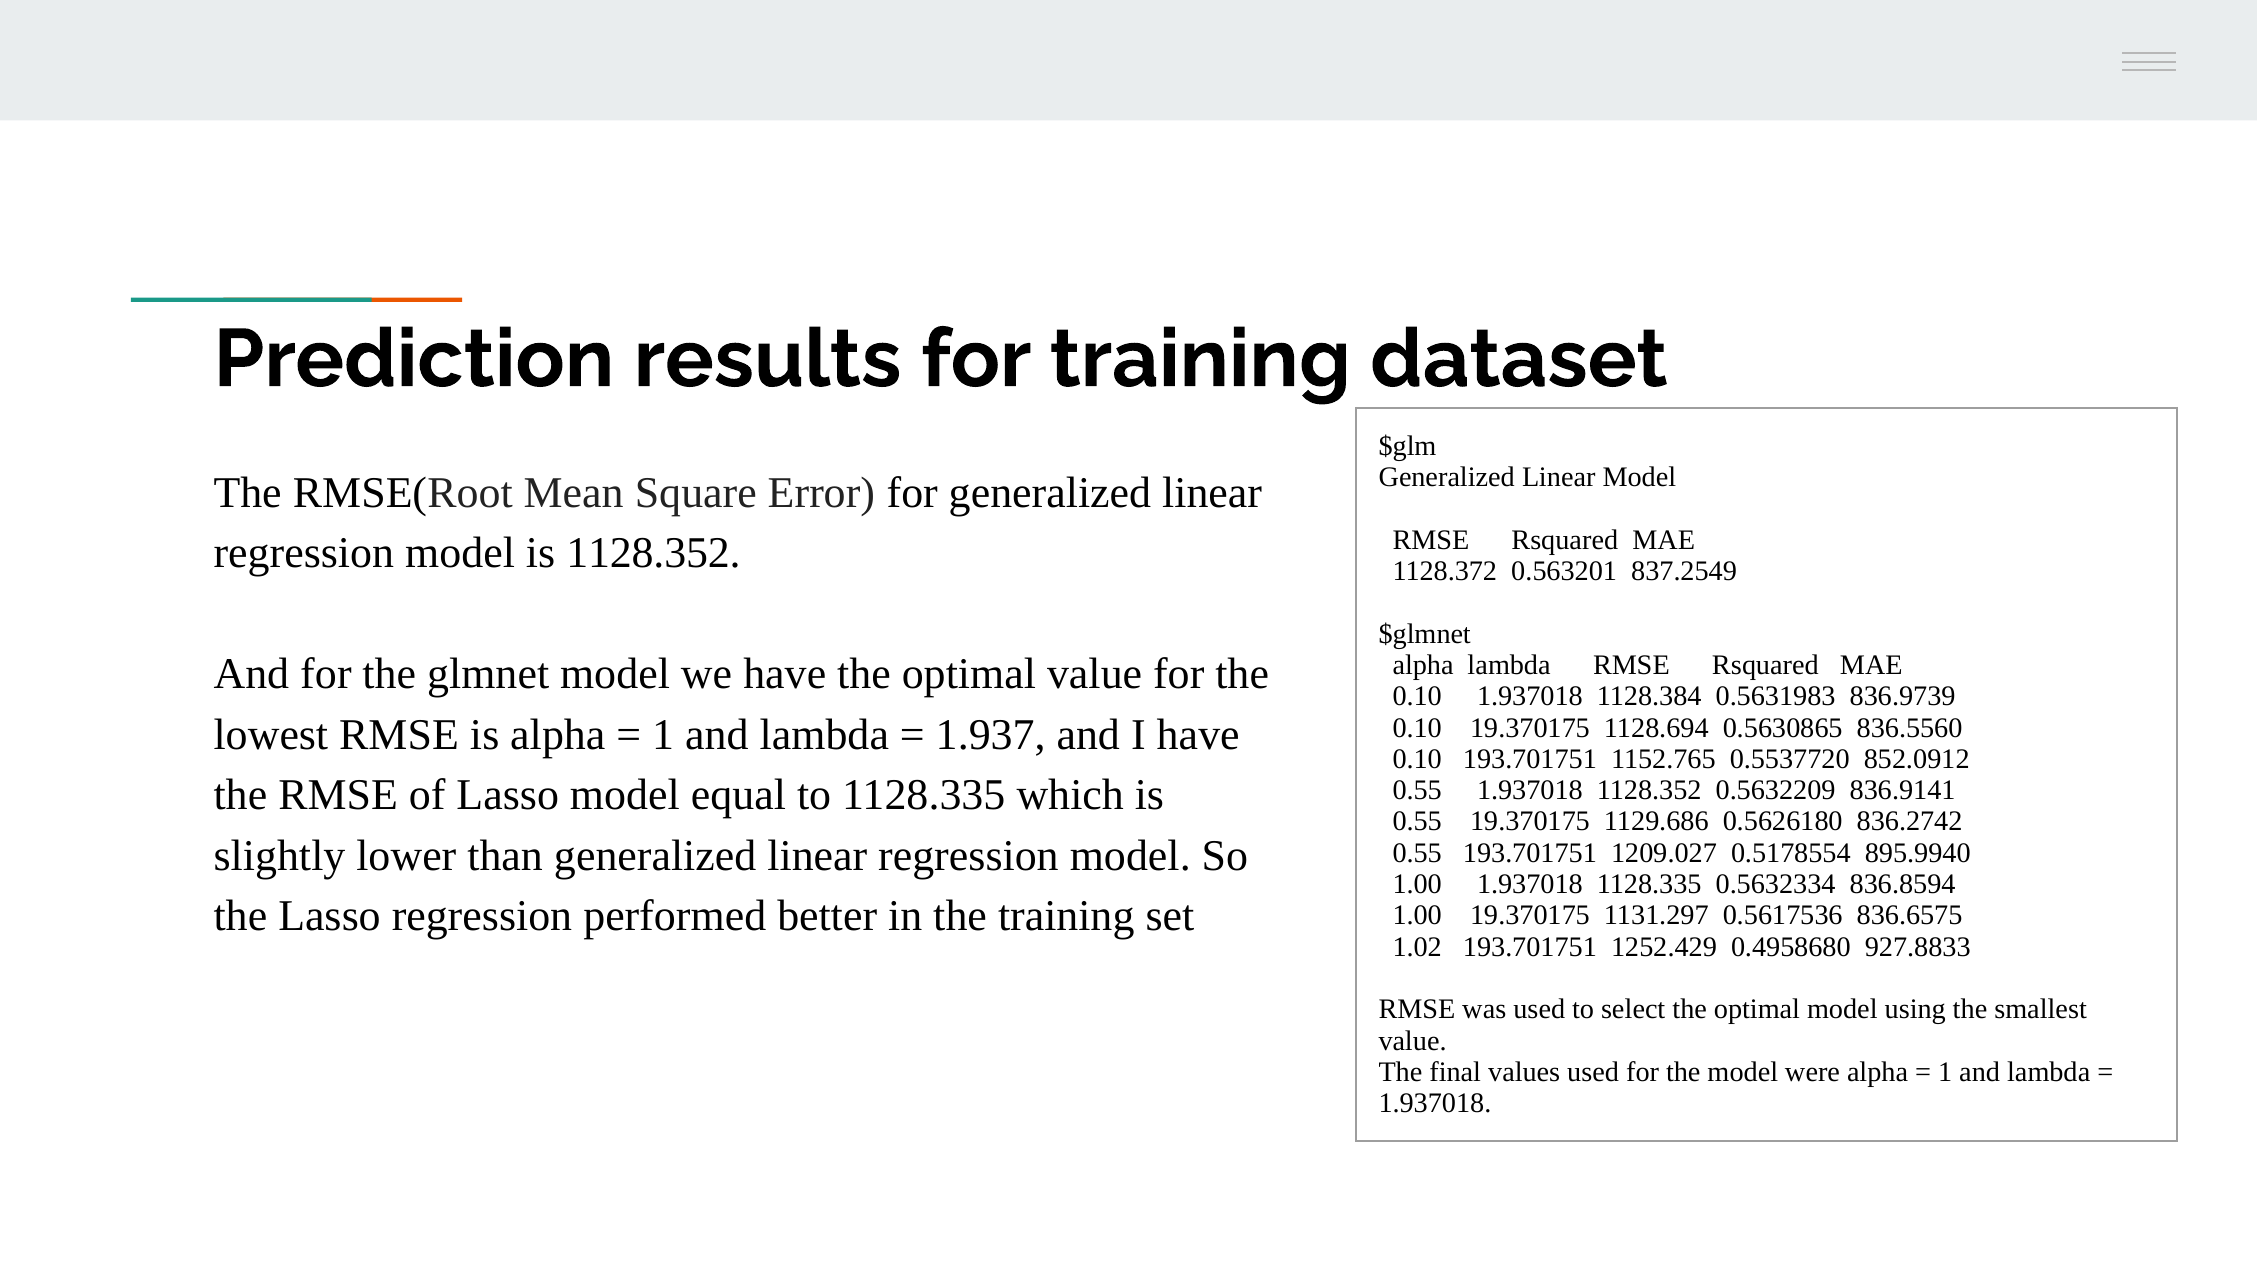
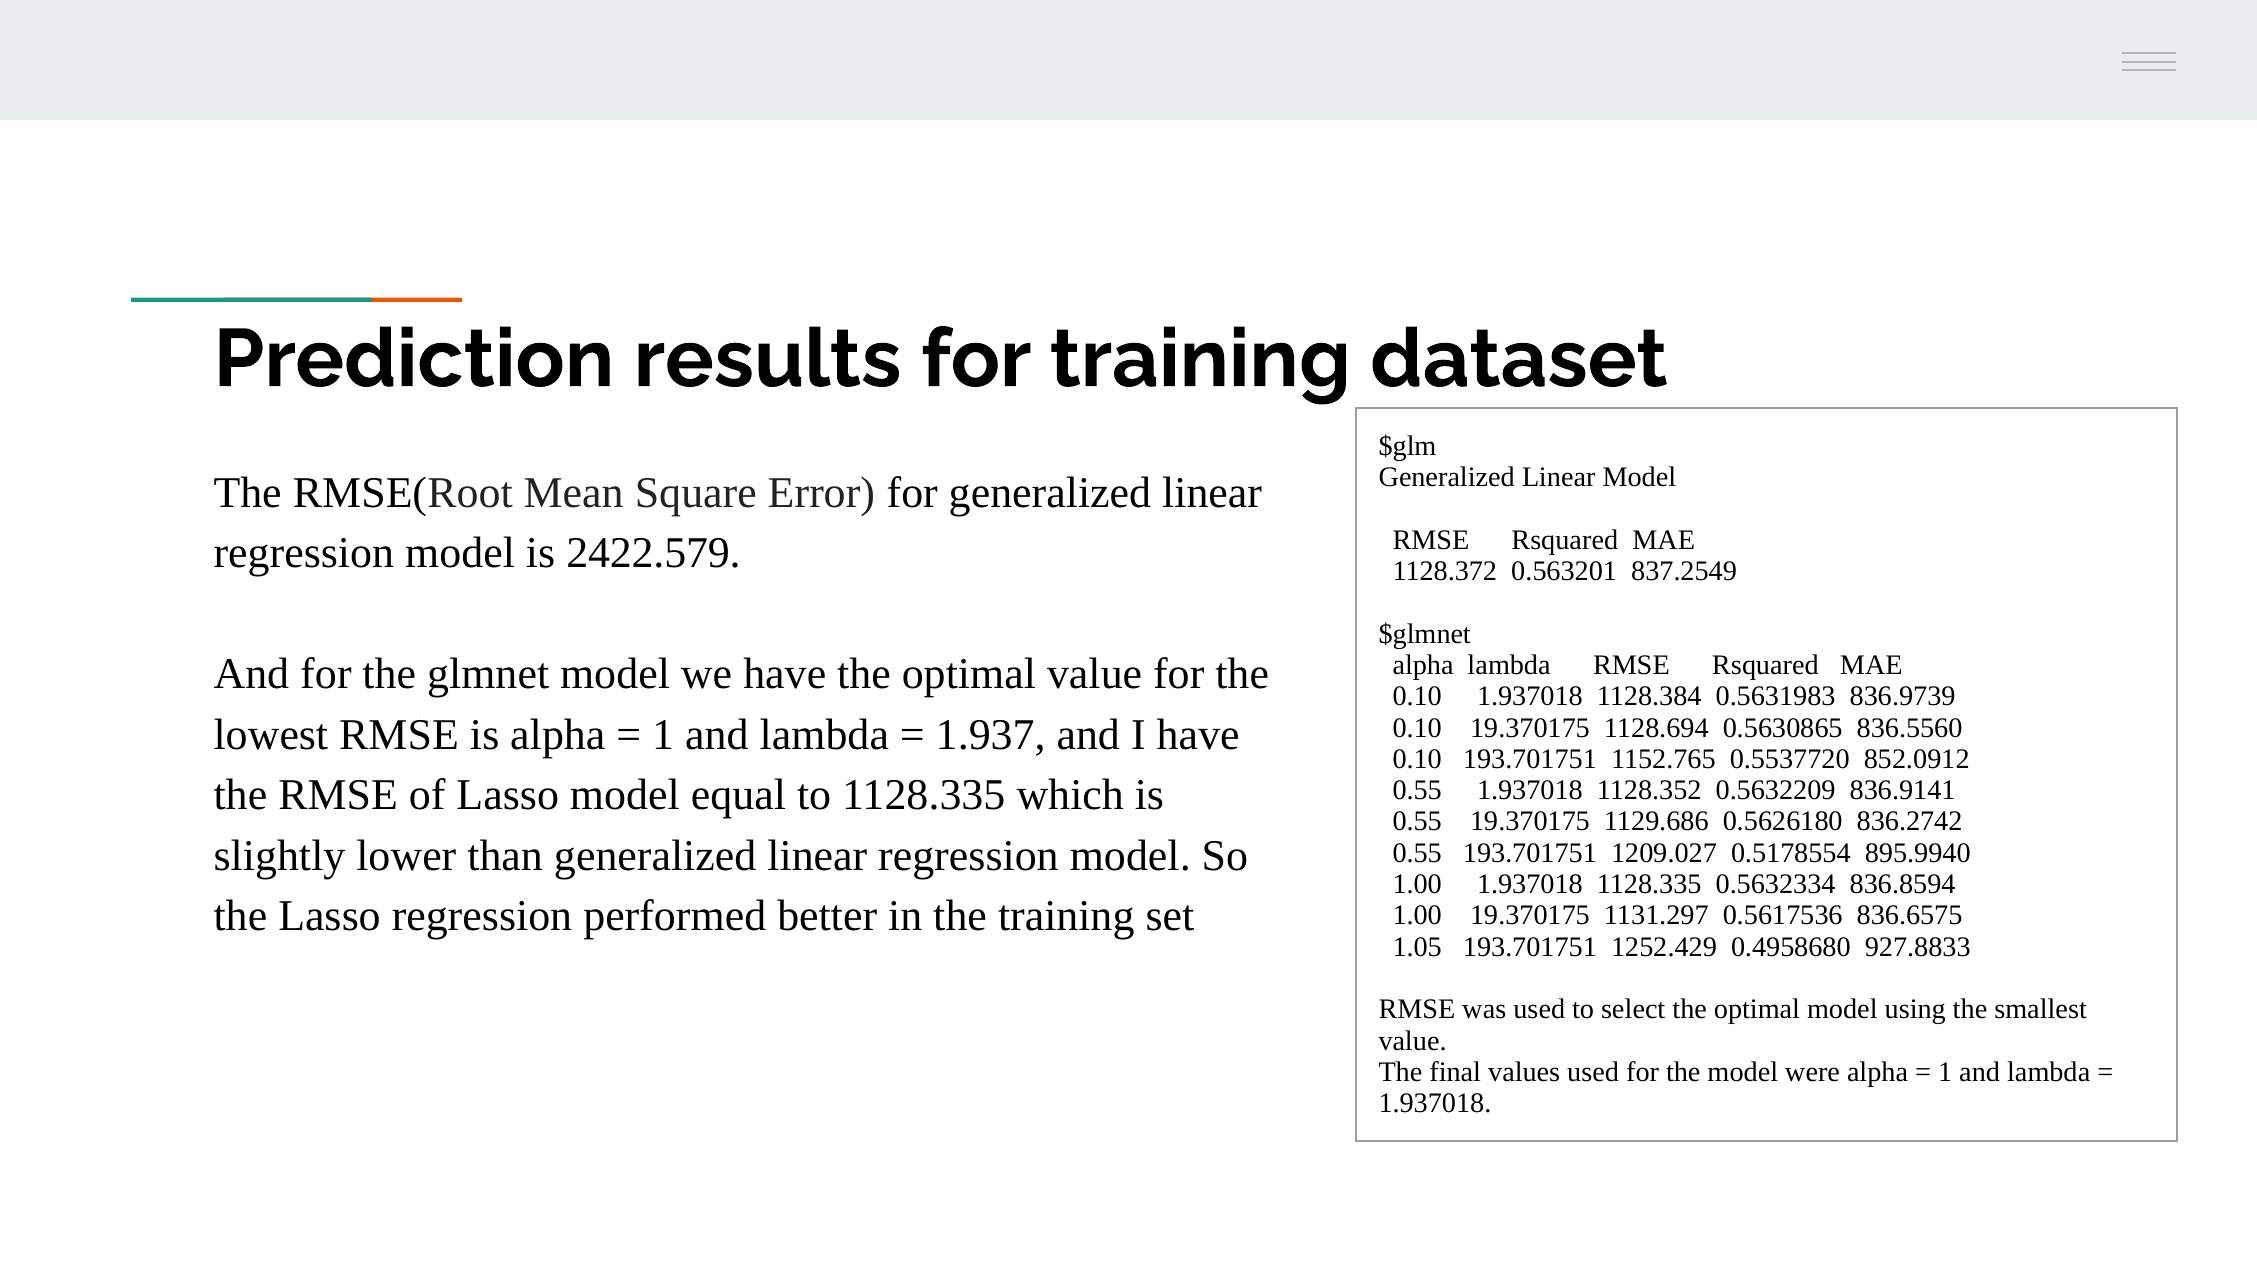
is 1128.352: 1128.352 -> 2422.579
1.02: 1.02 -> 1.05
